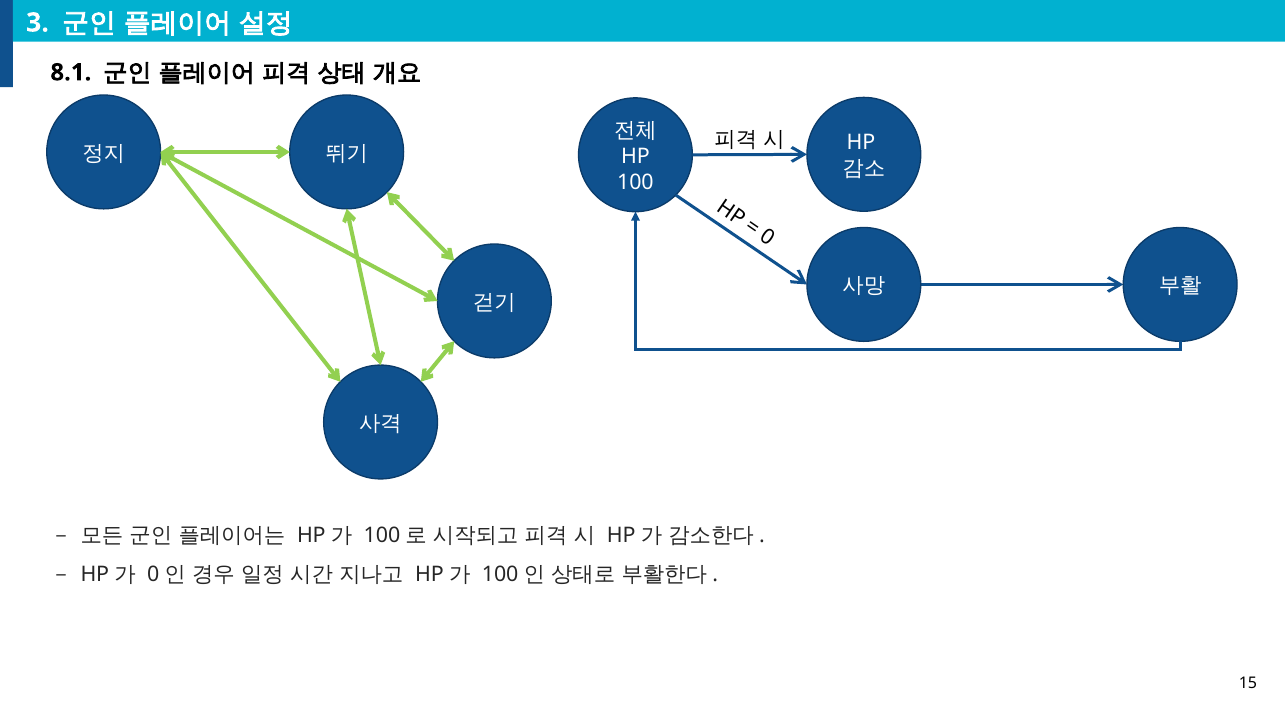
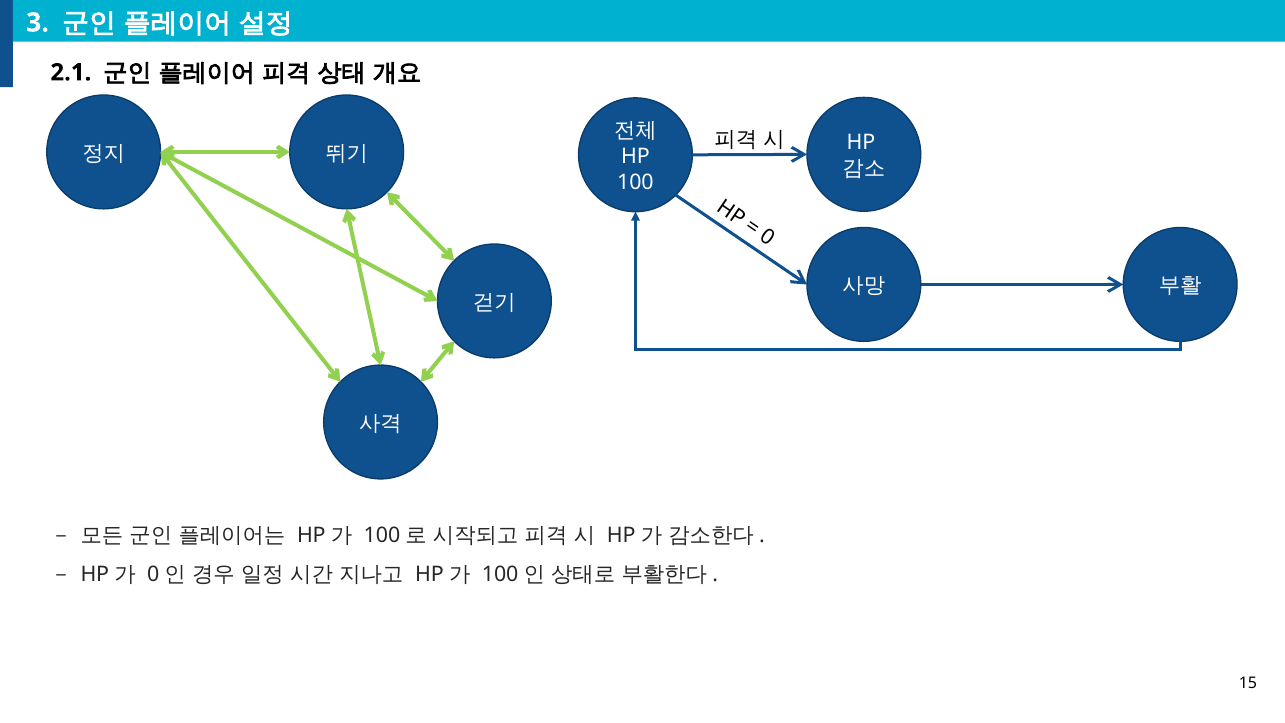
8.1: 8.1 -> 2.1
